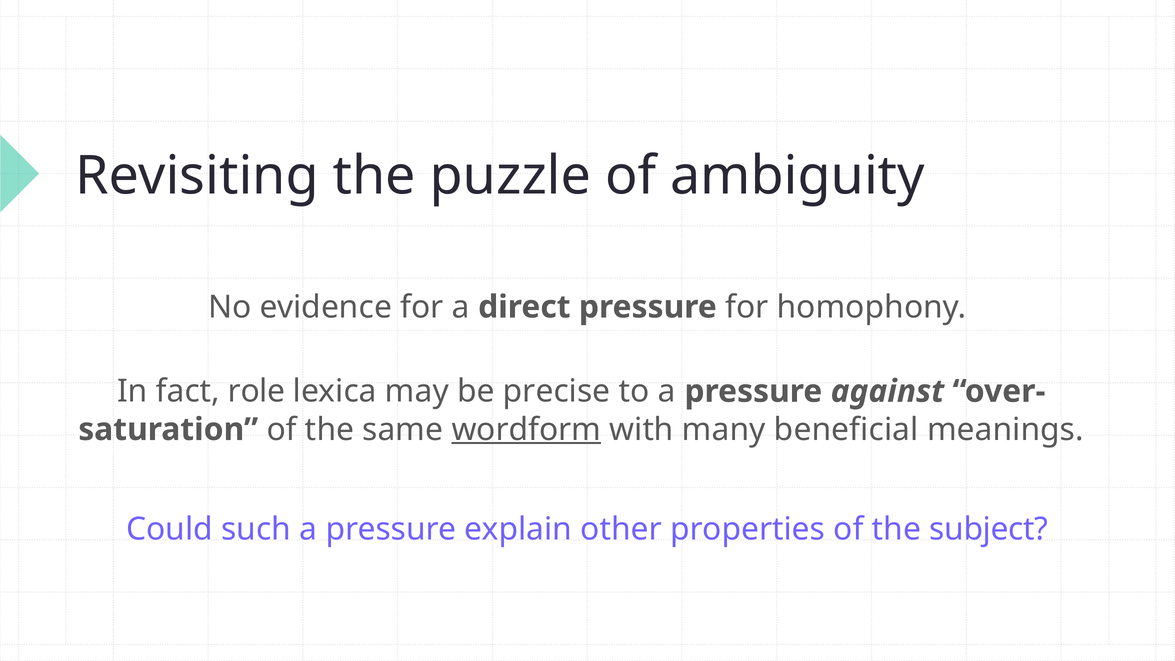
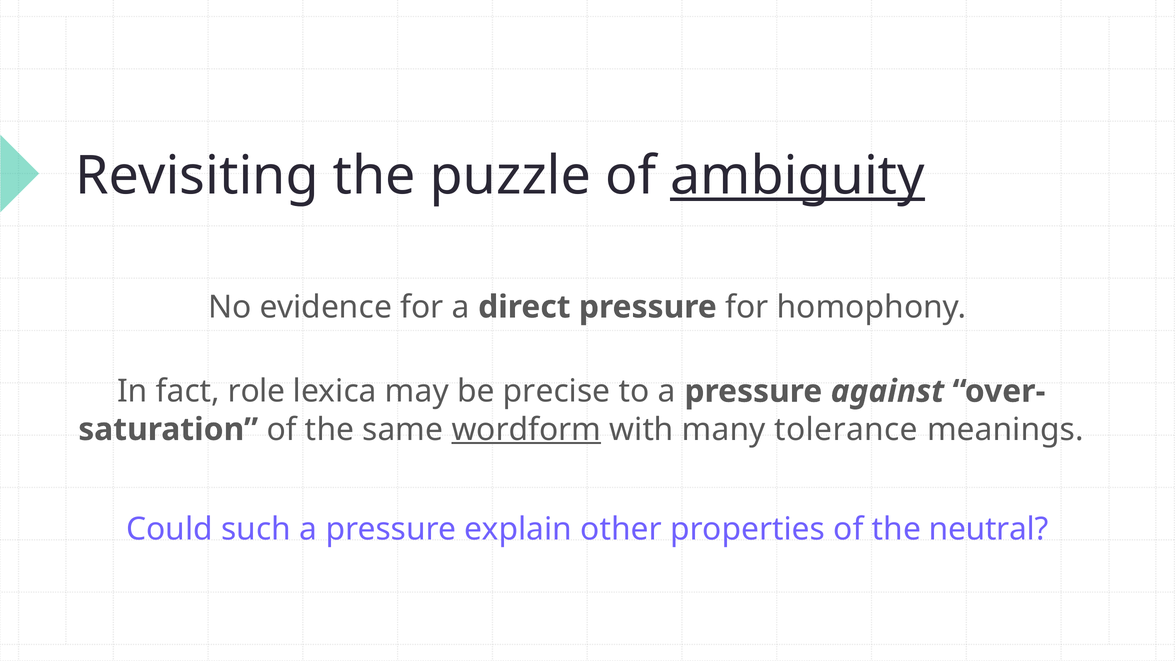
ambiguity underline: none -> present
beneficial: beneficial -> tolerance
subject: subject -> neutral
